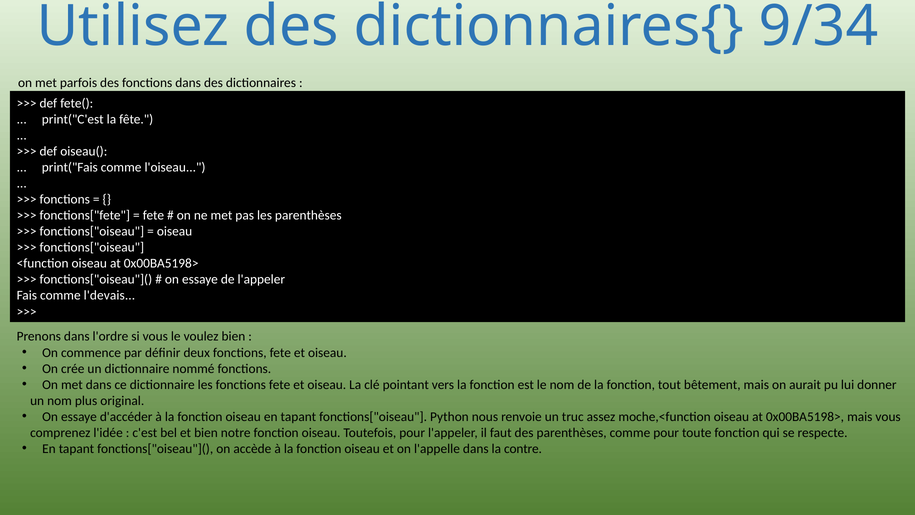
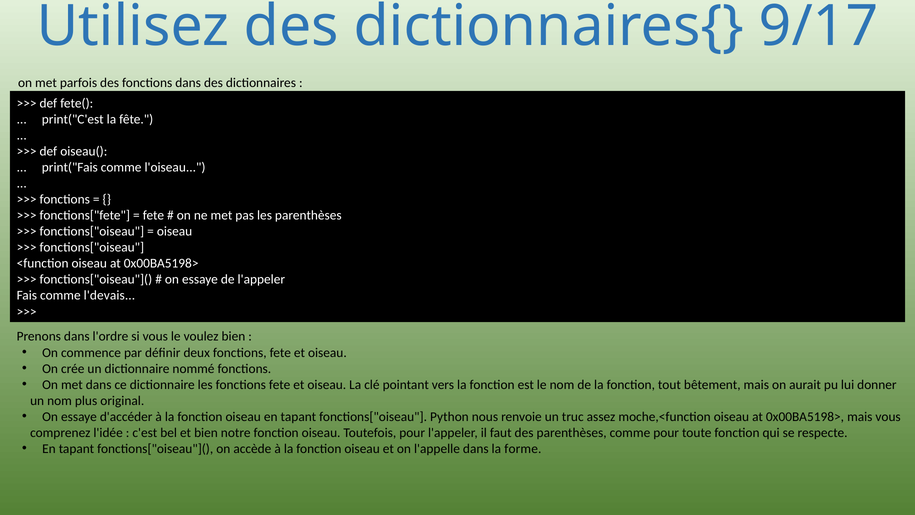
9/34: 9/34 -> 9/17
contre: contre -> forme
